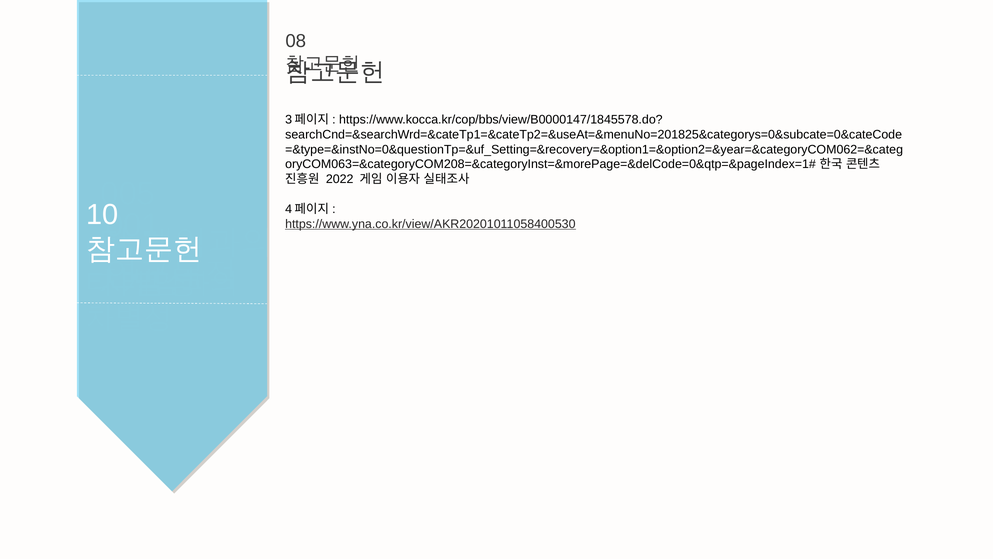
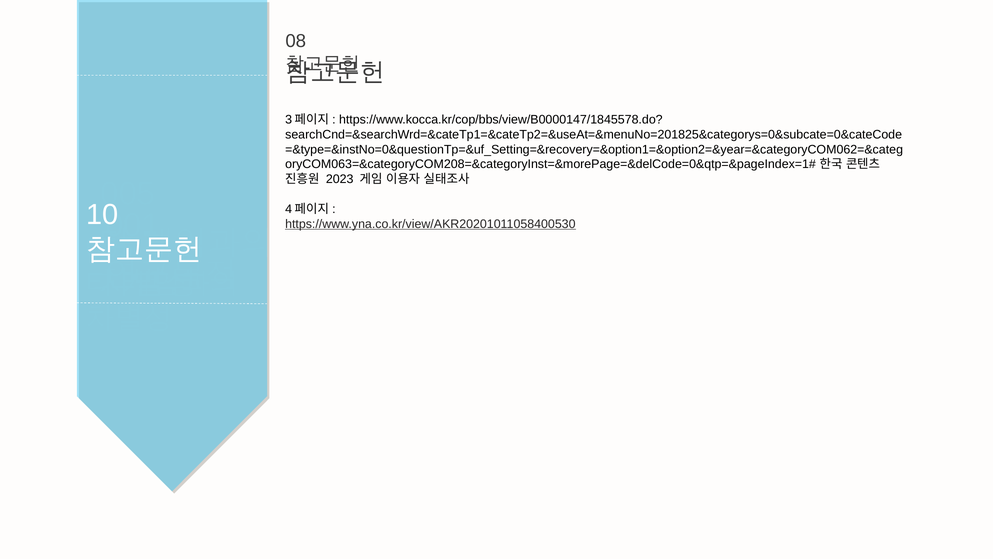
2022: 2022 -> 2023
